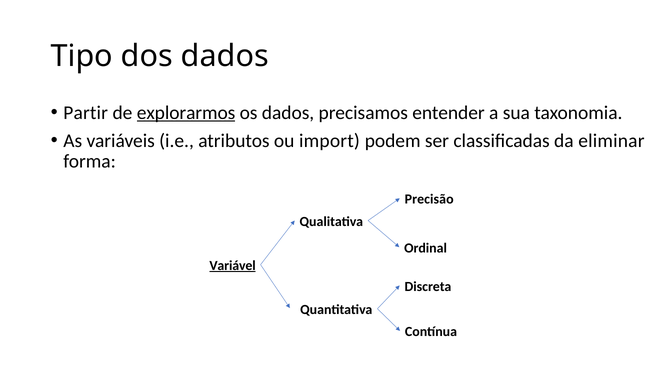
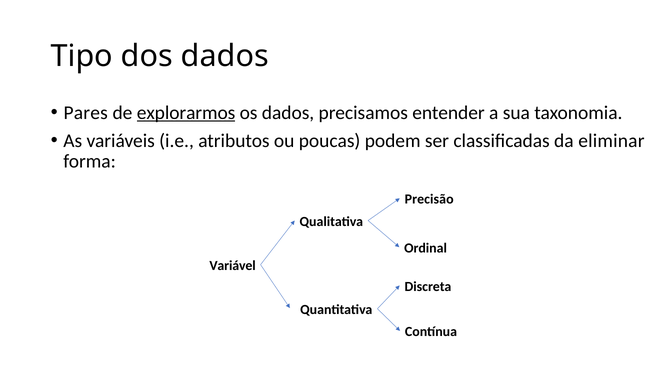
Partir: Partir -> Pares
import: import -> poucas
Variável underline: present -> none
